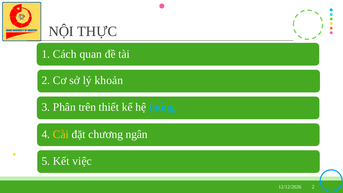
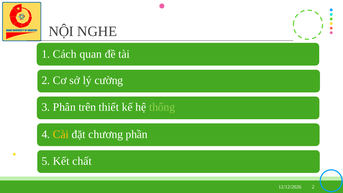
THỰC: THỰC -> NGHE
khoản: khoản -> cường
thống colour: light blue -> light green
ngân: ngân -> phần
việc: việc -> chất
